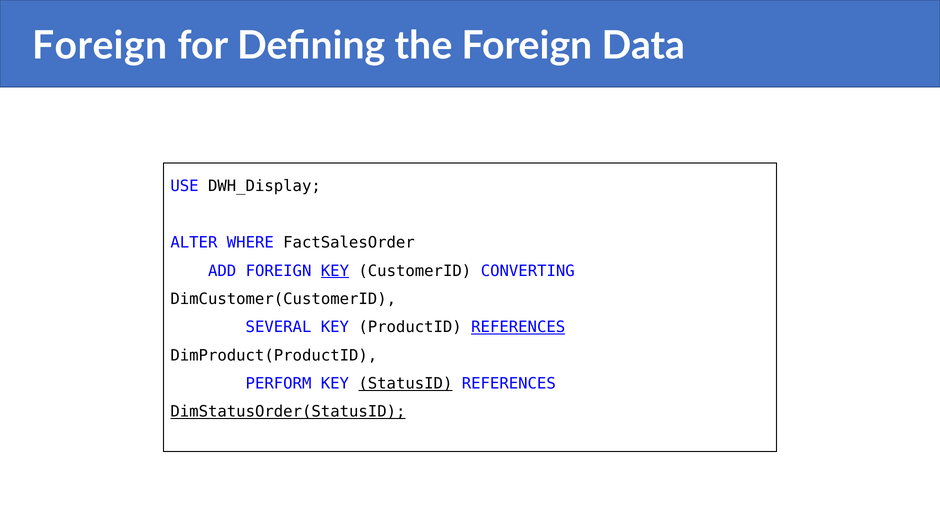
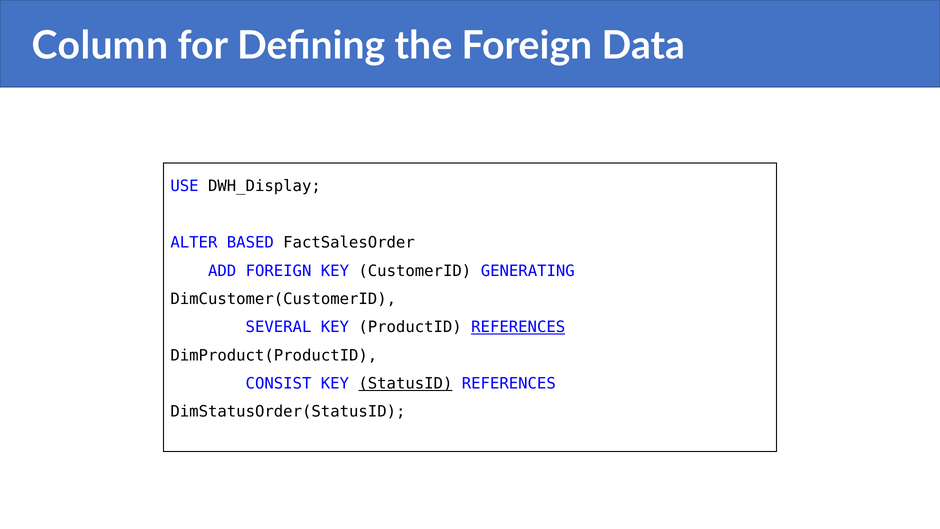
Foreign at (100, 46): Foreign -> Column
WHERE: WHERE -> BASED
KEY at (335, 271) underline: present -> none
CONVERTING: CONVERTING -> GENERATING
PERFORM: PERFORM -> CONSIST
DimStatusOrder(StatusID underline: present -> none
